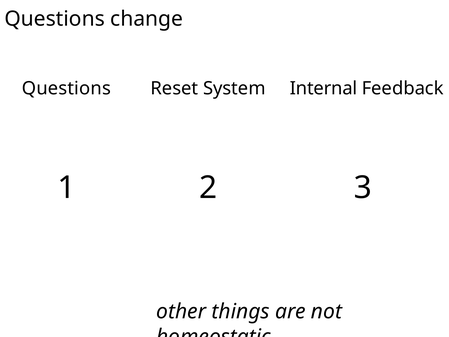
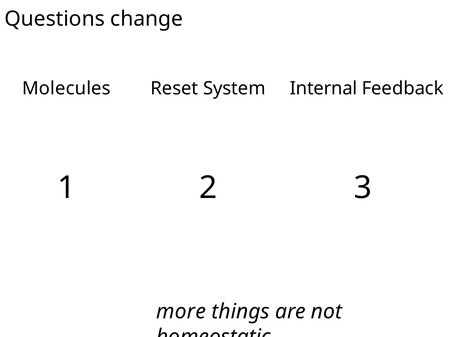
Questions at (66, 88): Questions -> Molecules
other: other -> more
